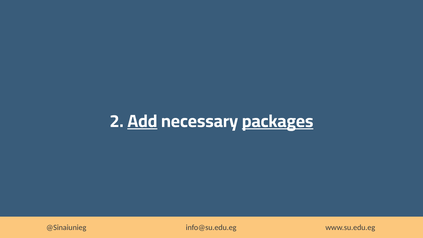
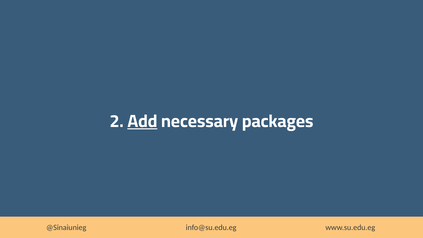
packages underline: present -> none
